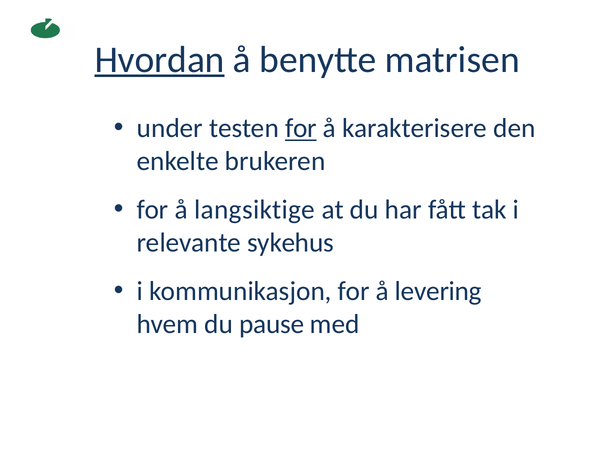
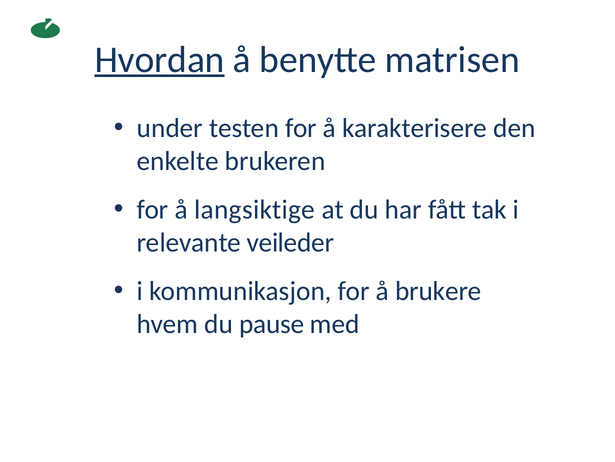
for at (301, 128) underline: present -> none
sykehus: sykehus -> veileder
levering: levering -> brukere
